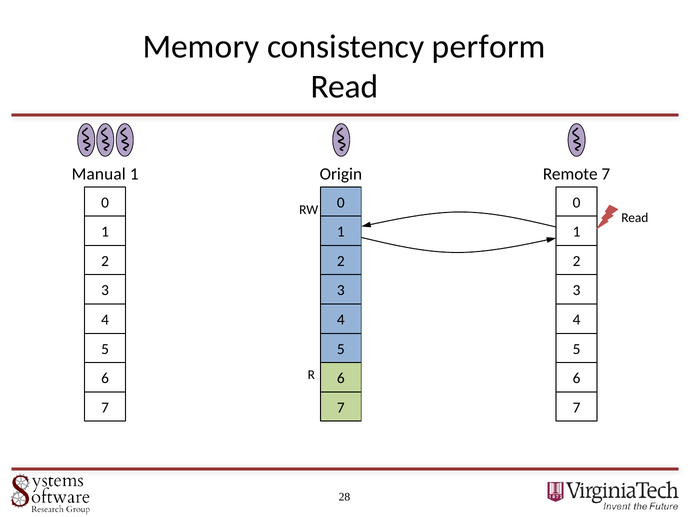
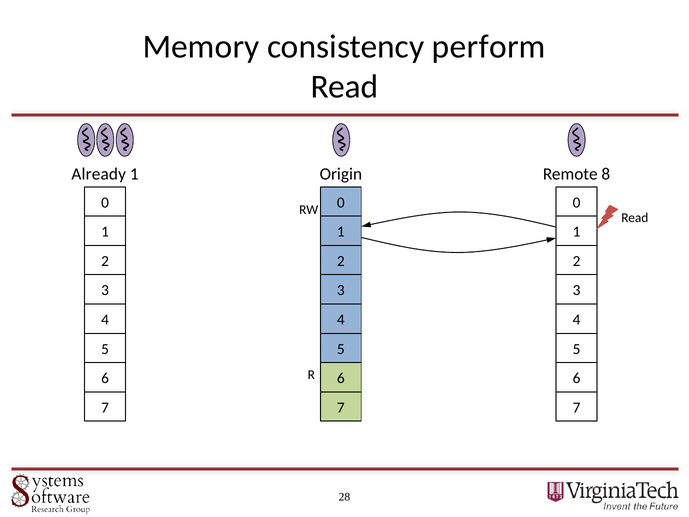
Manual: Manual -> Already
Remote 7: 7 -> 8
